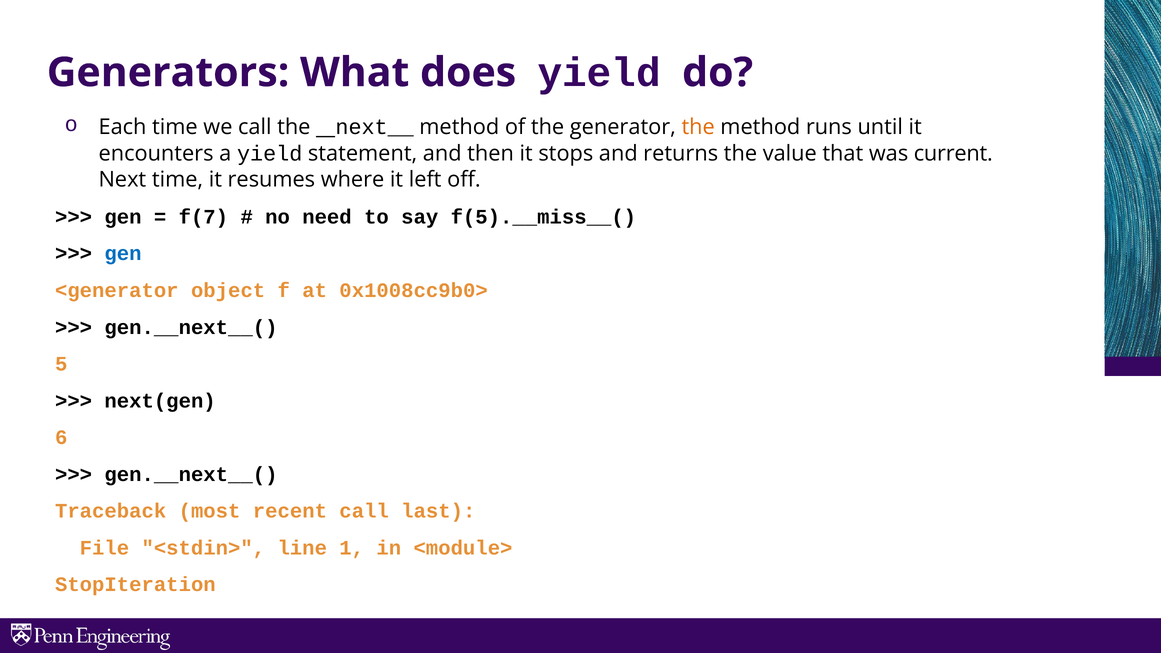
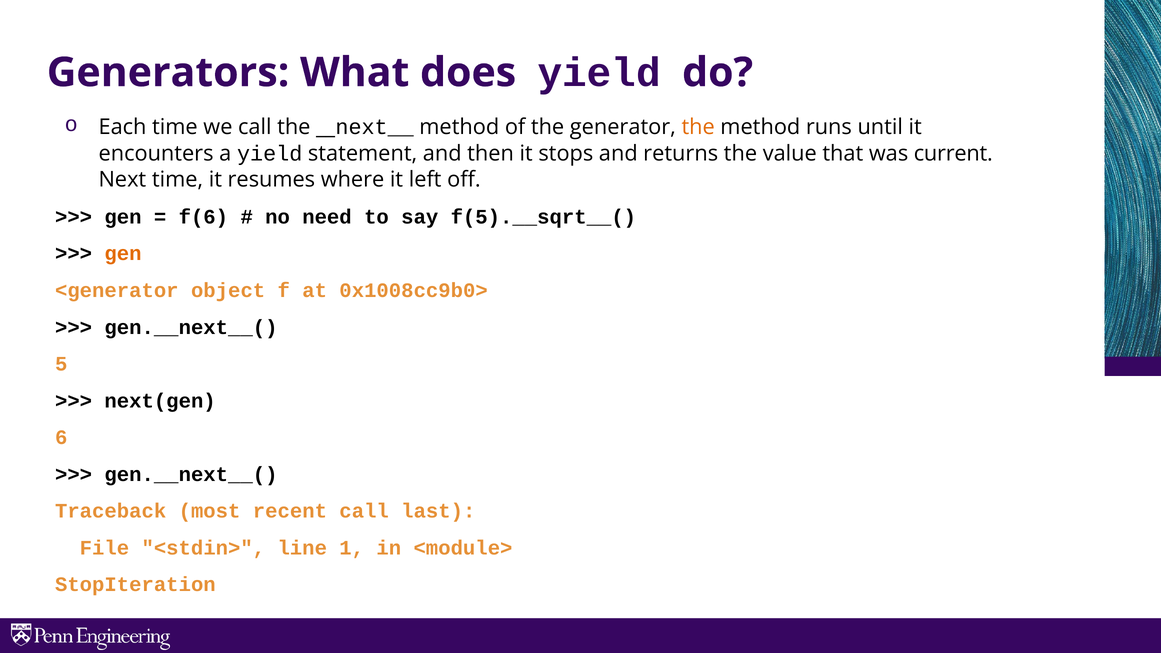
f(7: f(7 -> f(6
f(5).__miss__(: f(5).__miss__( -> f(5).__sqrt__(
gen at (123, 254) colour: blue -> orange
